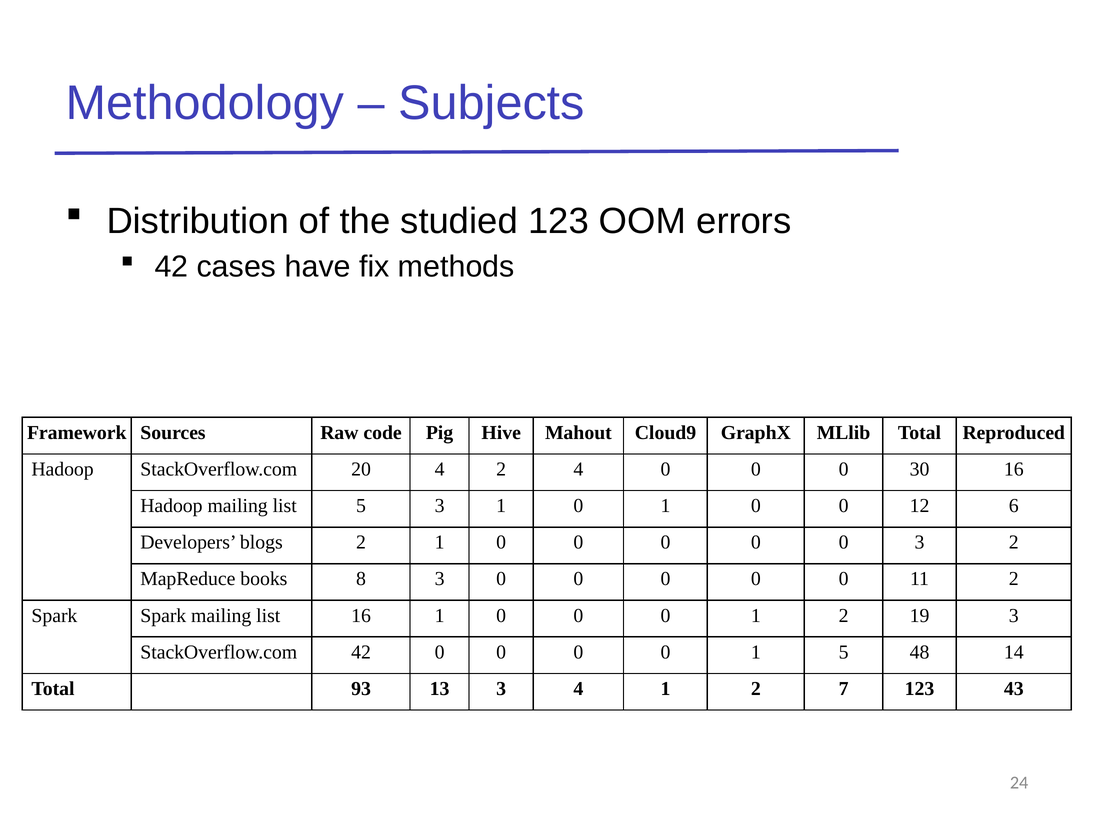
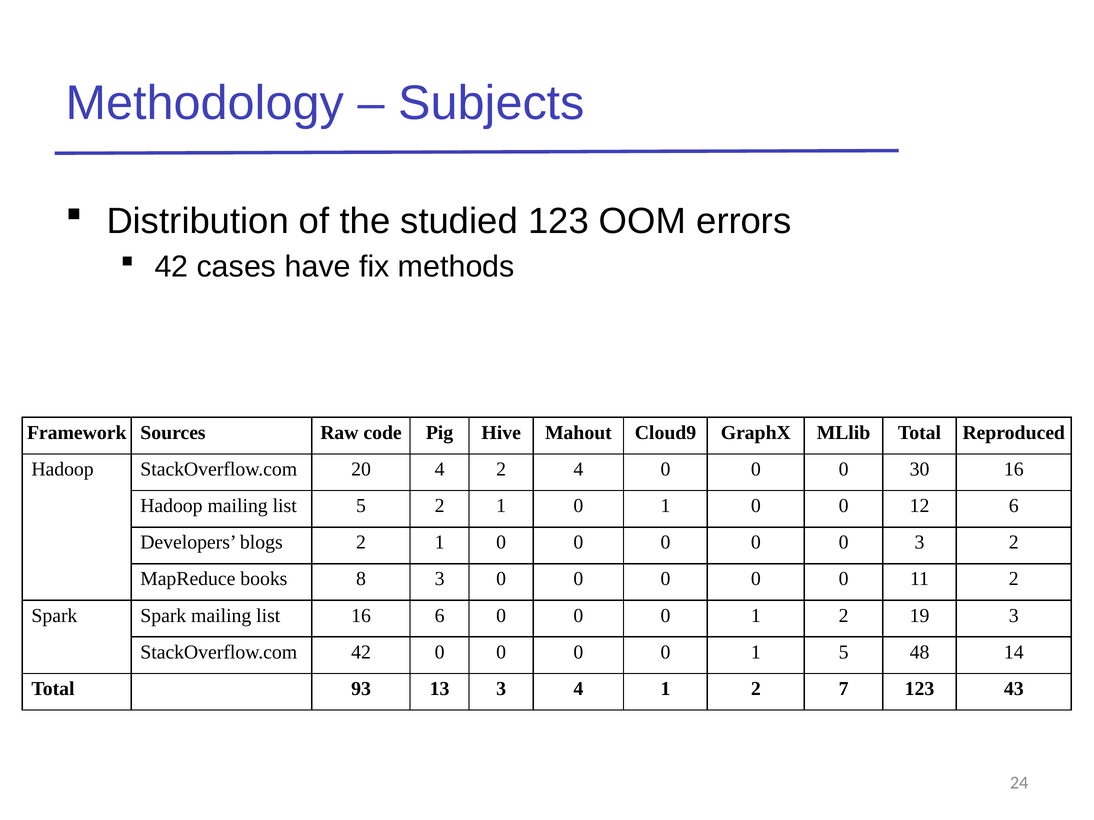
5 3: 3 -> 2
16 1: 1 -> 6
